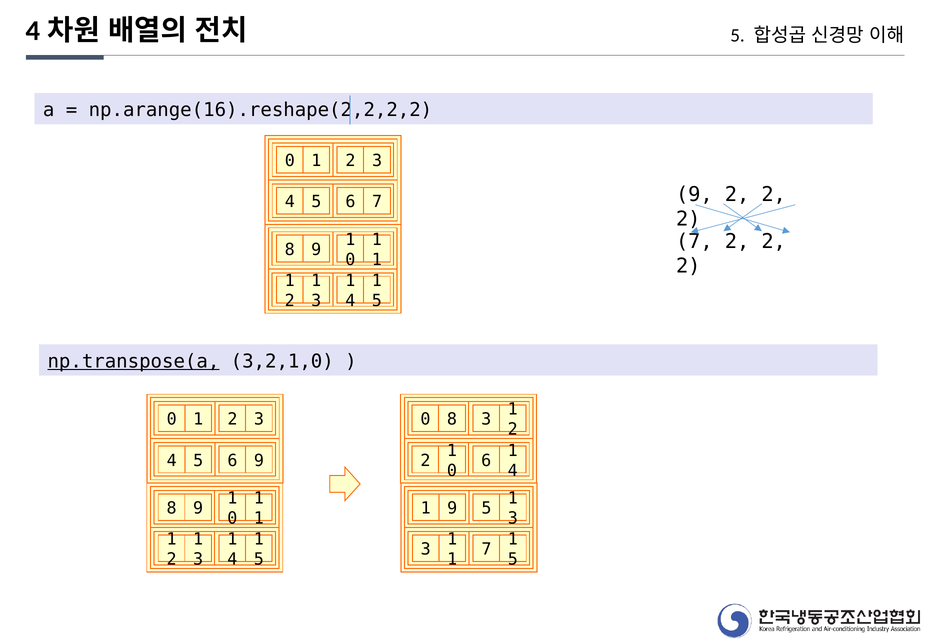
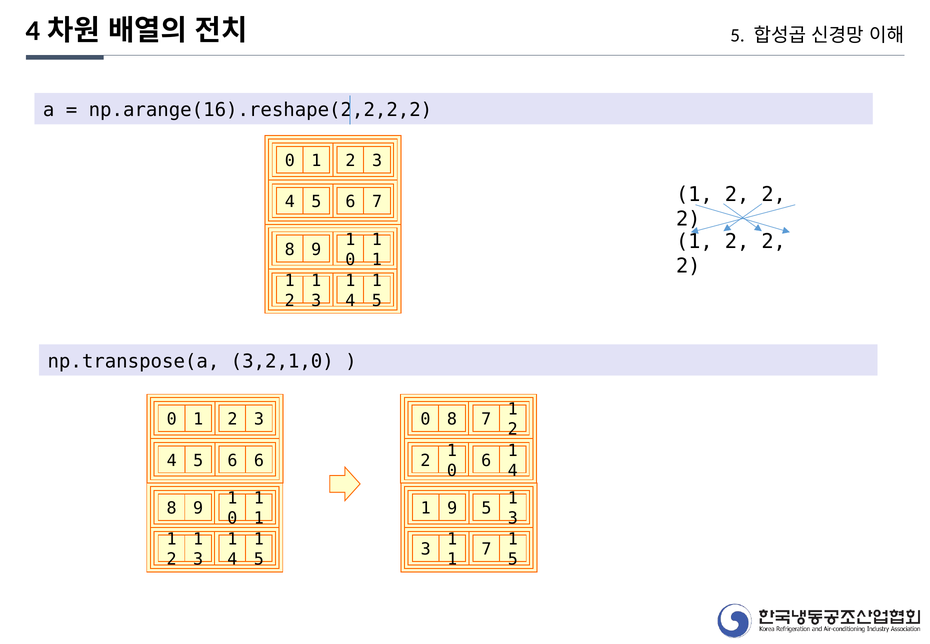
9 at (694, 195): 9 -> 1
7 at (694, 241): 7 -> 1
np.transpose(a underline: present -> none
8 3: 3 -> 7
6 9: 9 -> 6
